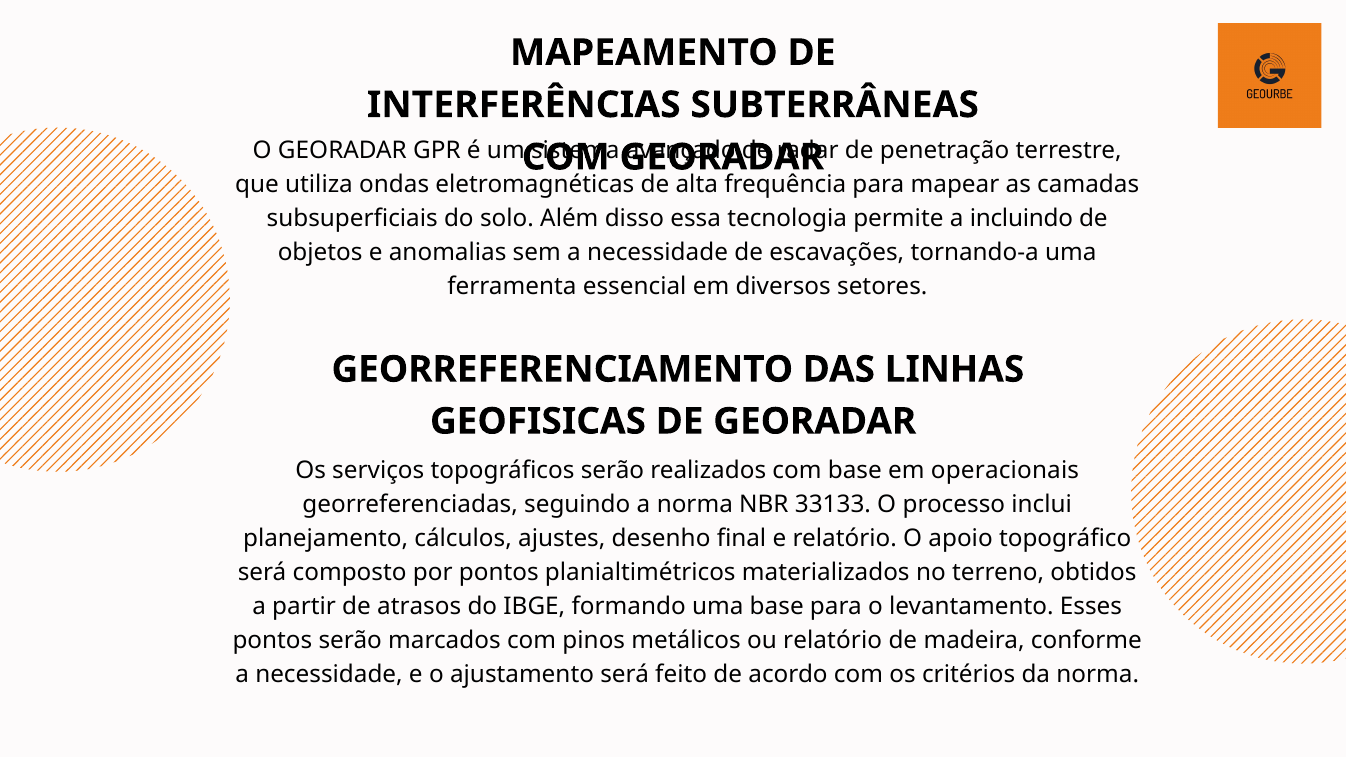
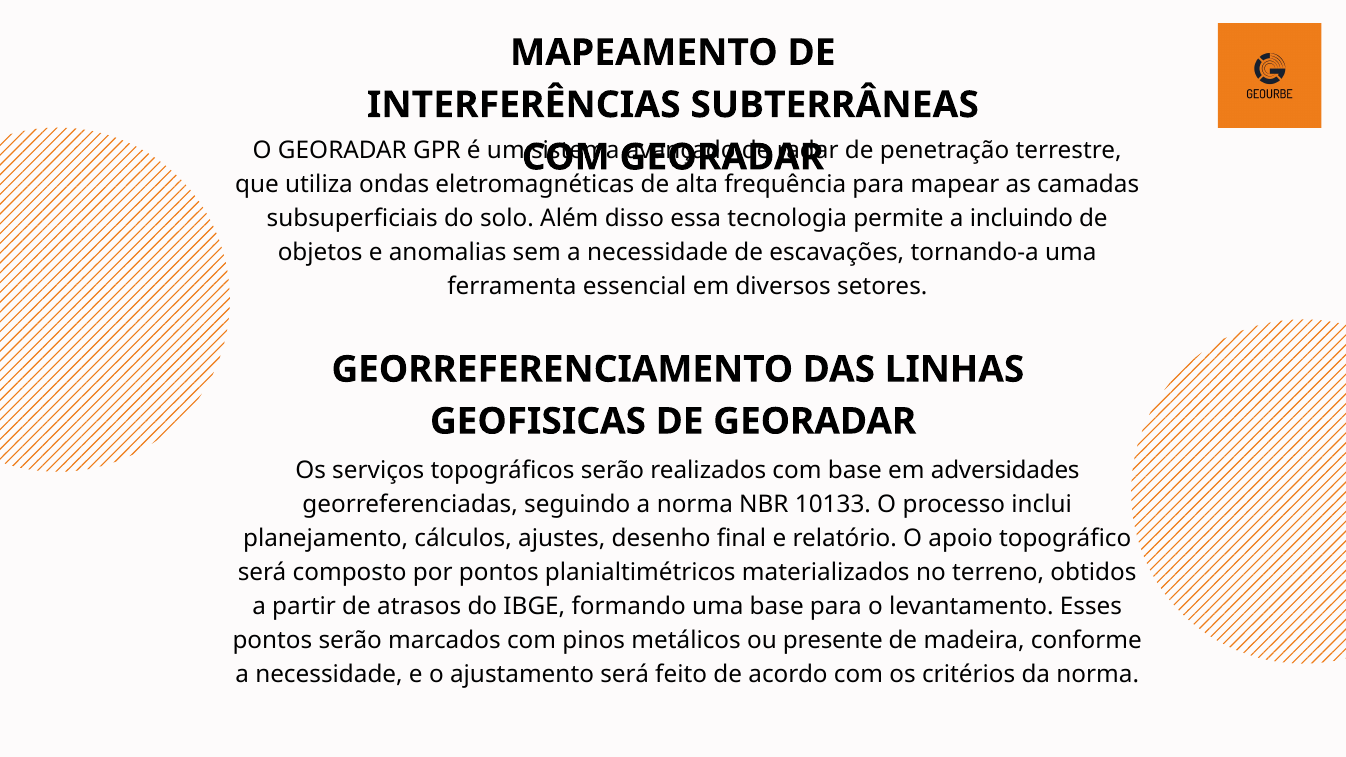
operacionais: operacionais -> adversidades
33133: 33133 -> 10133
ou relatório: relatório -> presente
